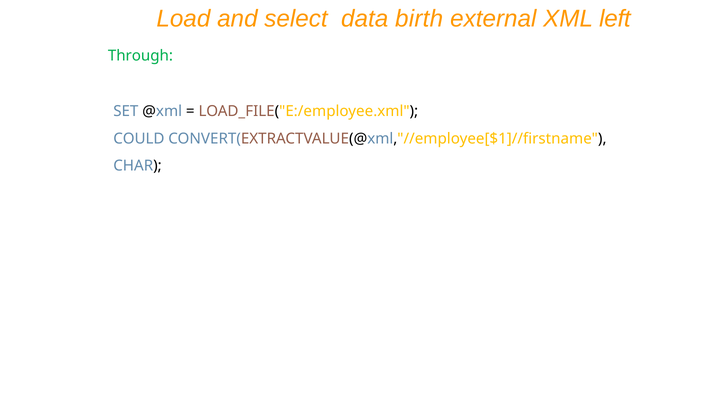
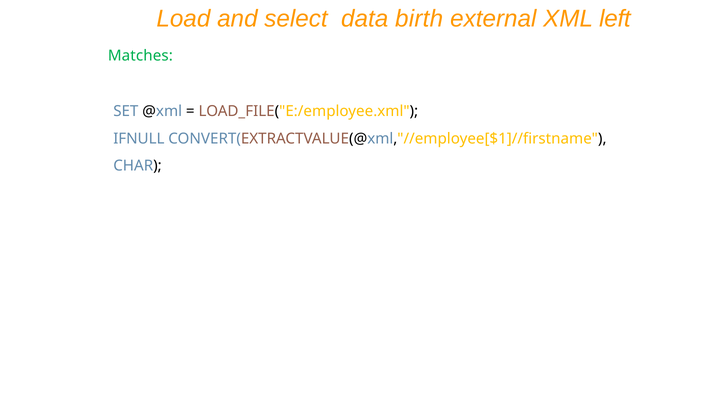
Through: Through -> Matches
COULD: COULD -> IFNULL
